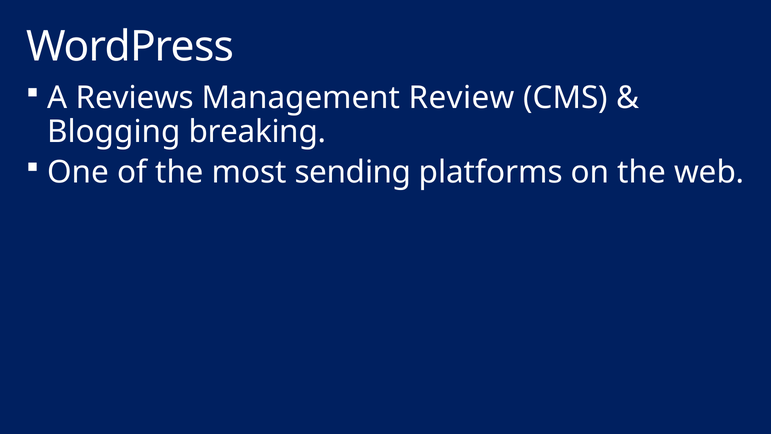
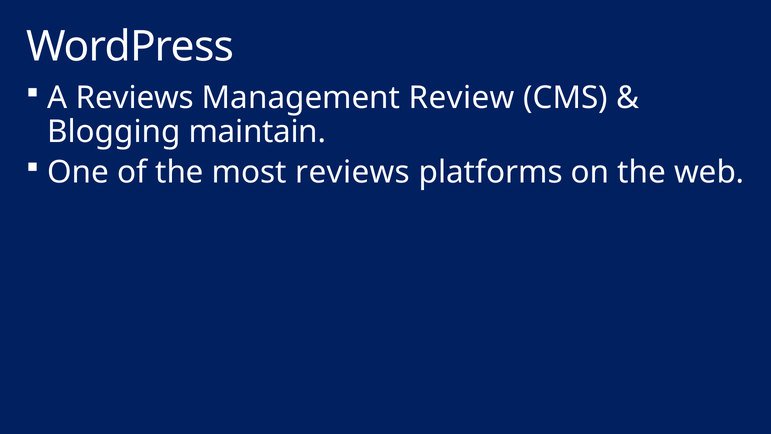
breaking: breaking -> maintain
most sending: sending -> reviews
